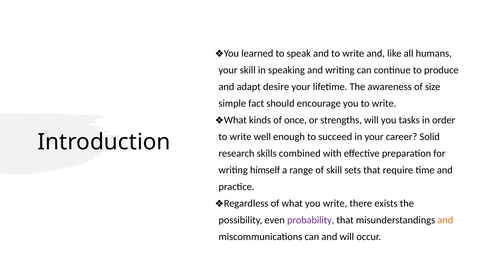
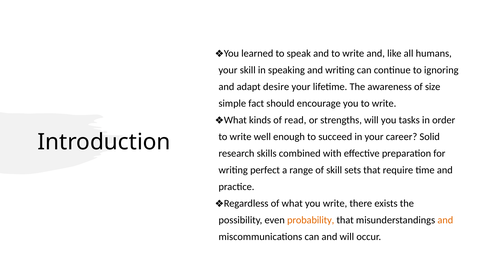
produce: produce -> ignoring
once: once -> read
himself: himself -> perfect
probability colour: purple -> orange
